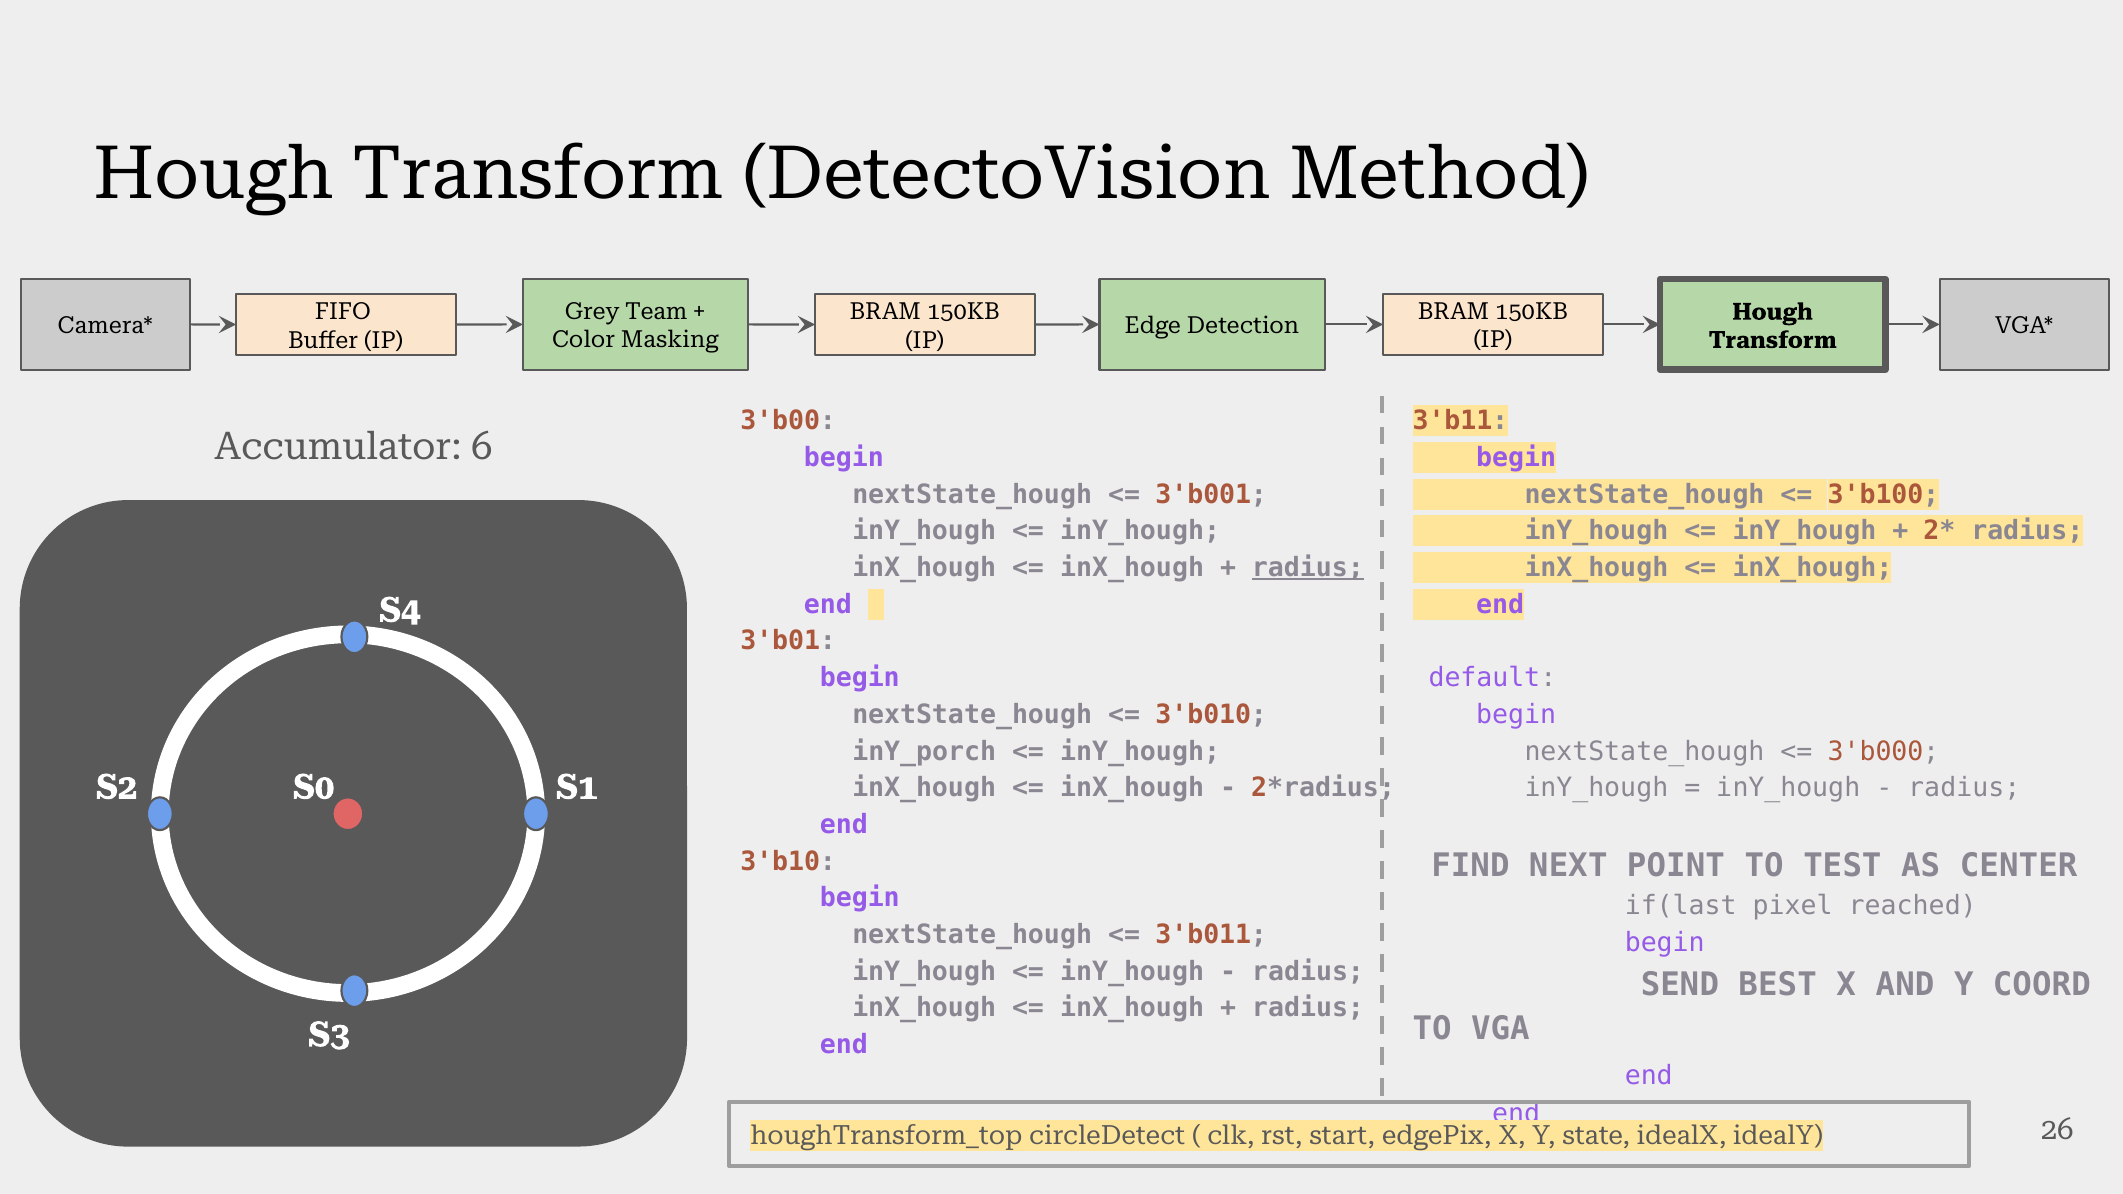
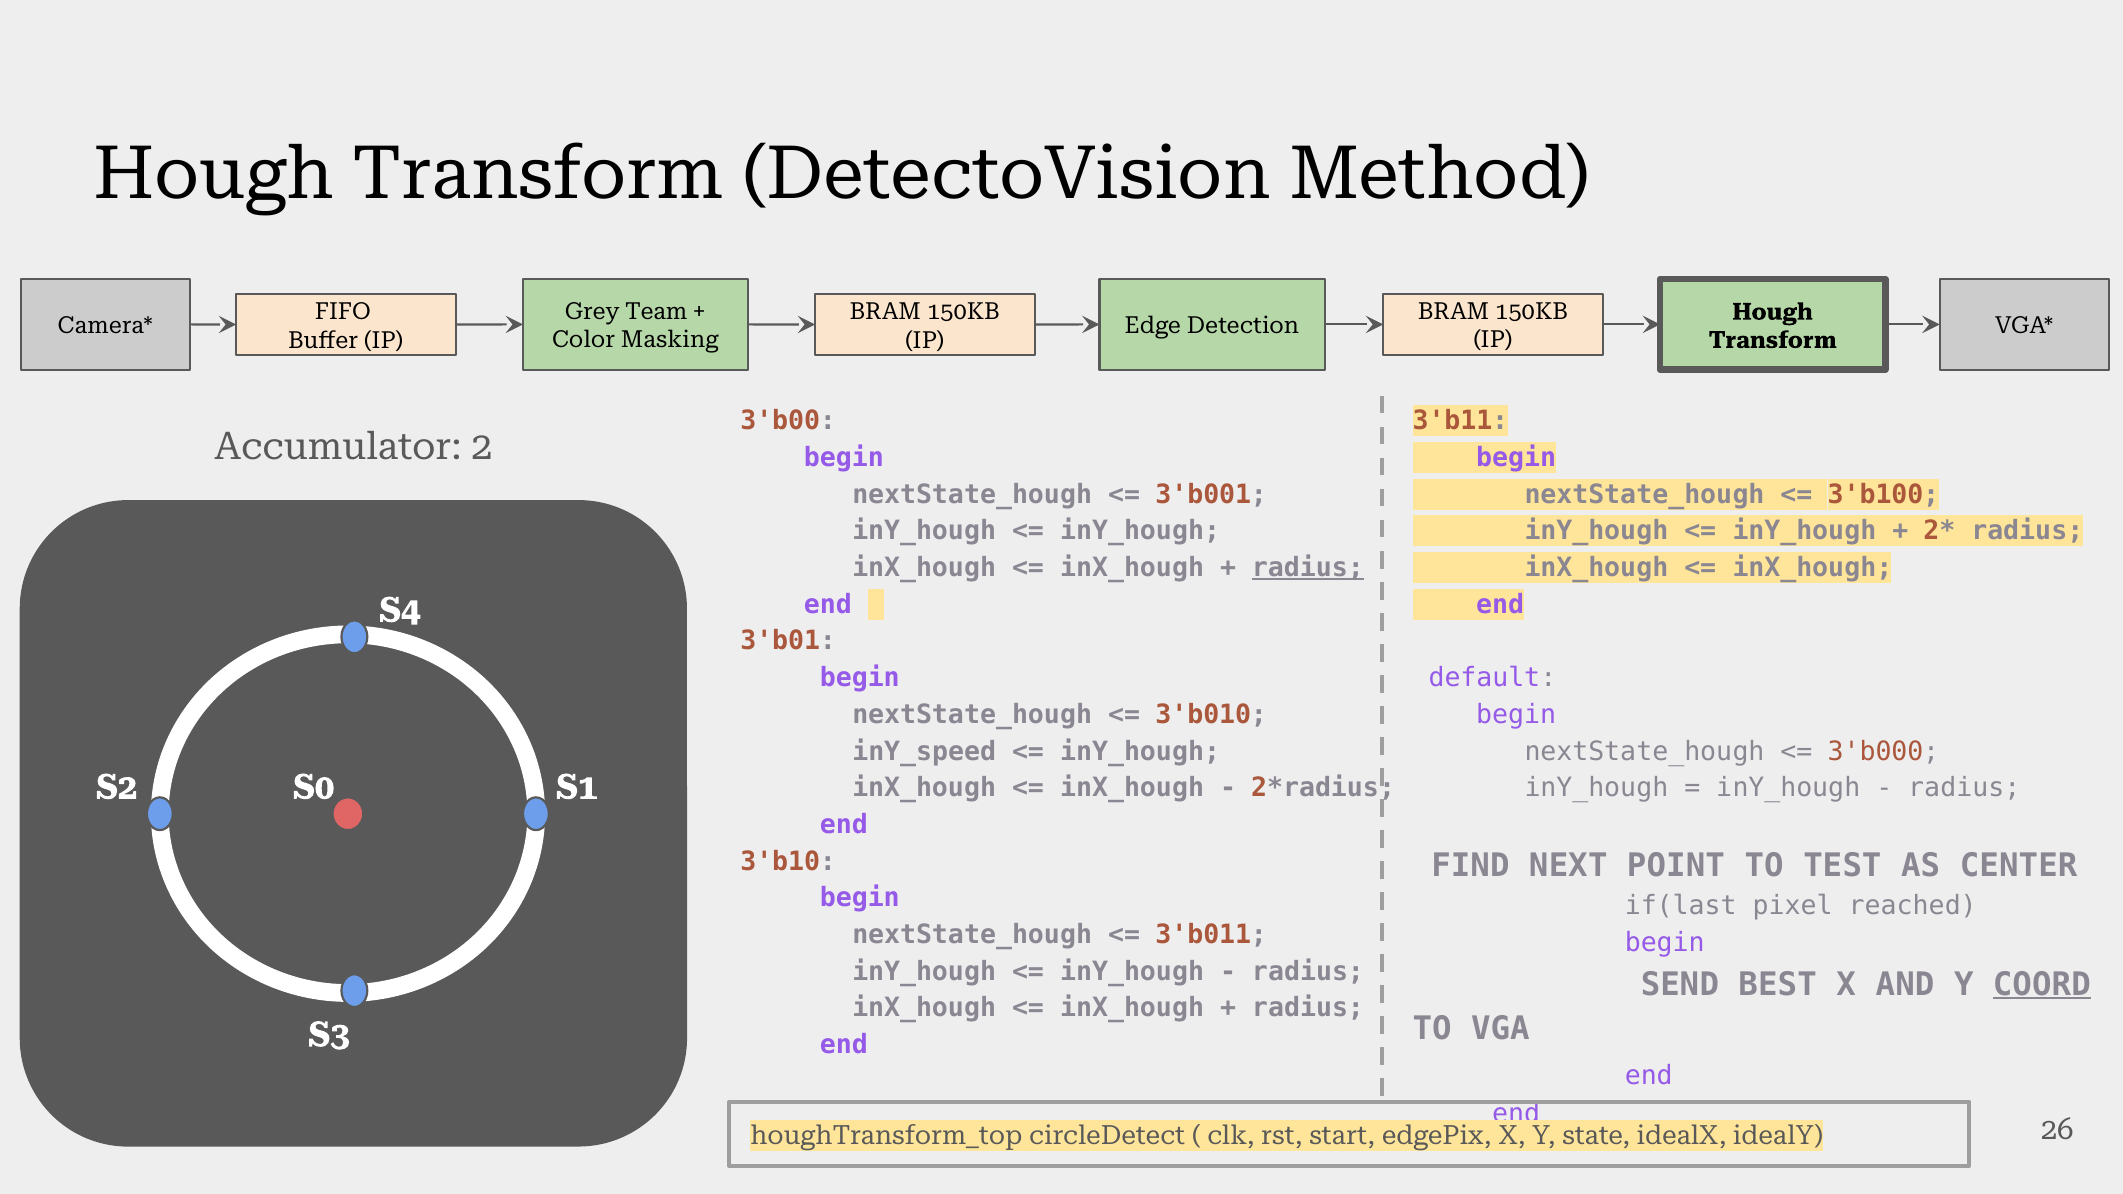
6: 6 -> 2
inY_porch: inY_porch -> inY_speed
COORD underline: none -> present
